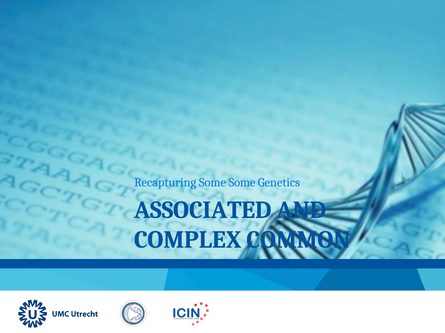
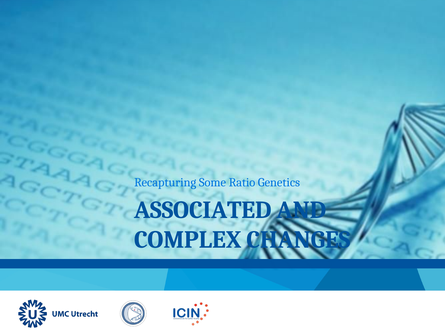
Some Some: Some -> Ratio
COMMON: COMMON -> CHANGES
